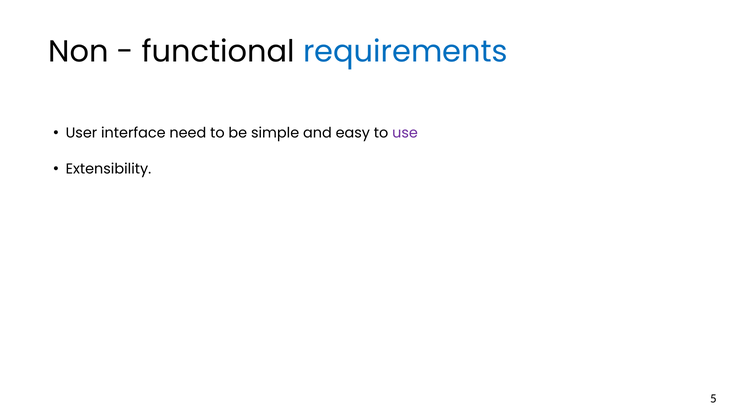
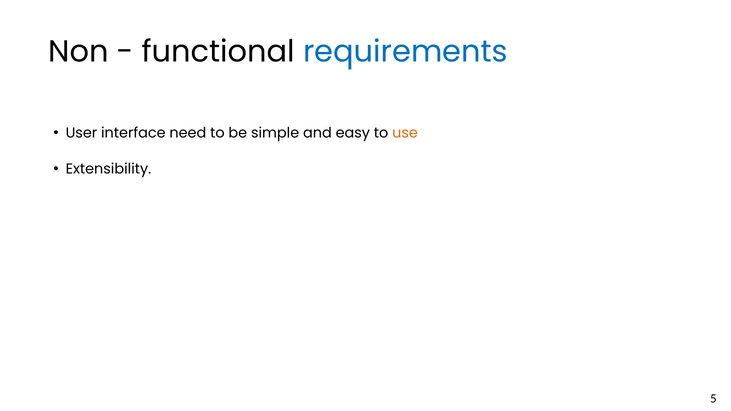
use colour: purple -> orange
